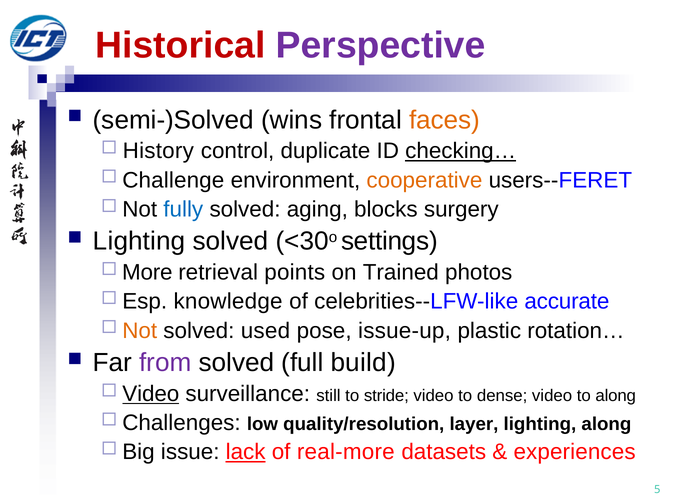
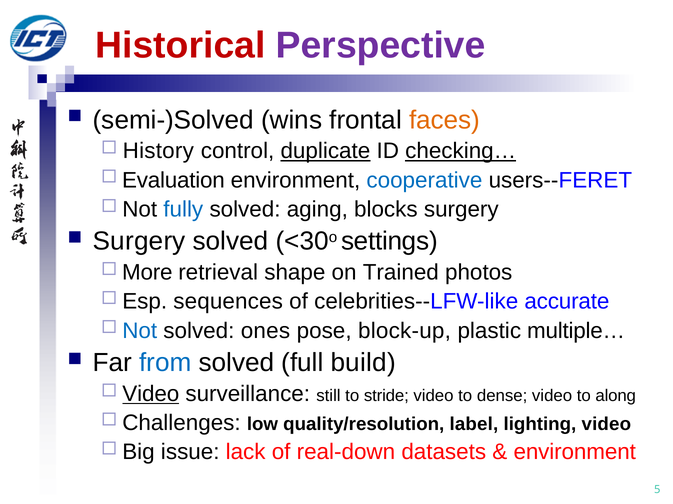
duplicate underline: none -> present
Challenge: Challenge -> Evaluation
cooperative colour: orange -> blue
Lighting at (139, 242): Lighting -> Surgery
points: points -> shape
knowledge: knowledge -> sequences
Not at (140, 331) colour: orange -> blue
used: used -> ones
issue-up: issue-up -> block-up
rotation…: rotation… -> multiple…
from colour: purple -> blue
layer: layer -> label
lighting along: along -> video
lack underline: present -> none
real-more: real-more -> real-down
experiences at (575, 453): experiences -> environment
